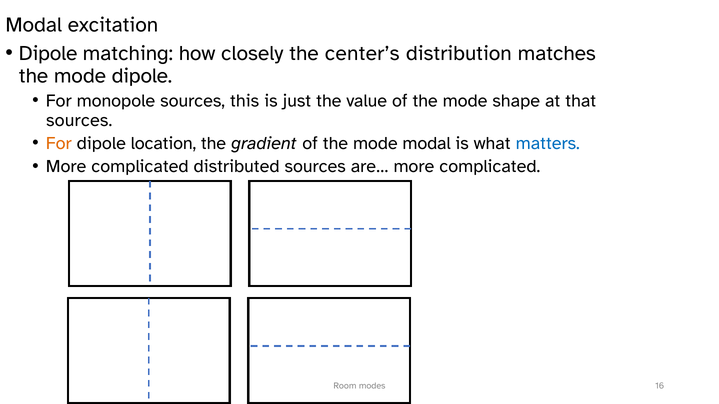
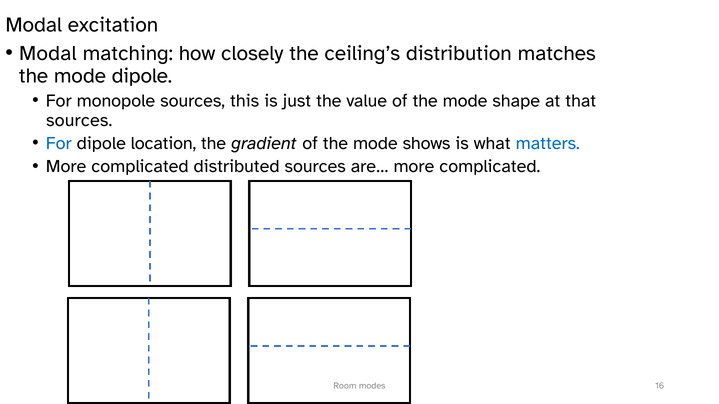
Dipole at (48, 53): Dipole -> Modal
center’s: center’s -> ceiling’s
For at (59, 143) colour: orange -> blue
mode modal: modal -> shows
